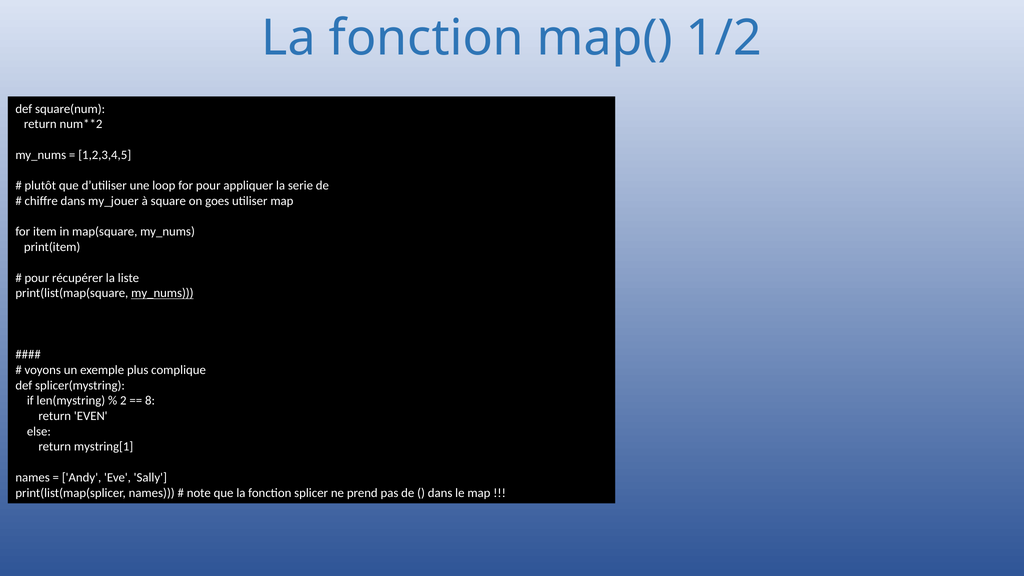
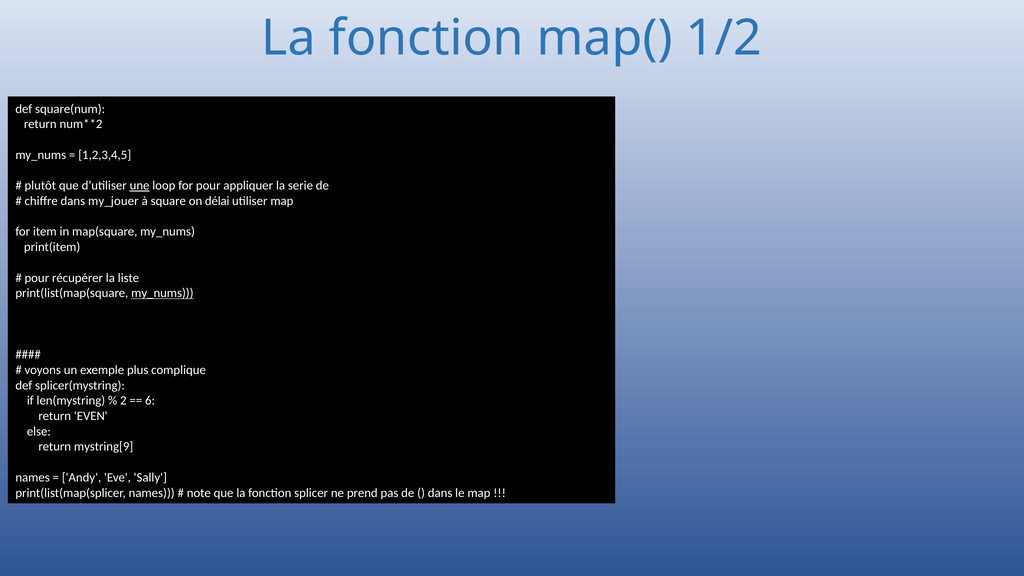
une underline: none -> present
goes: goes -> délai
8: 8 -> 6
mystring[1: mystring[1 -> mystring[9
